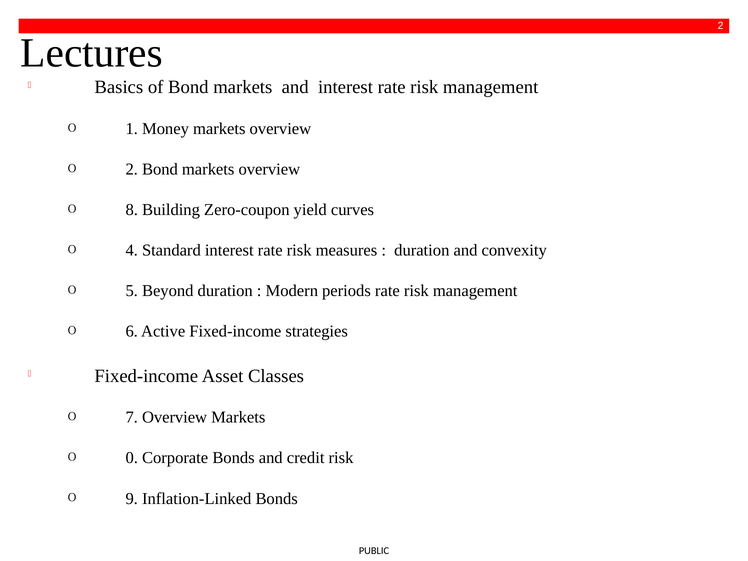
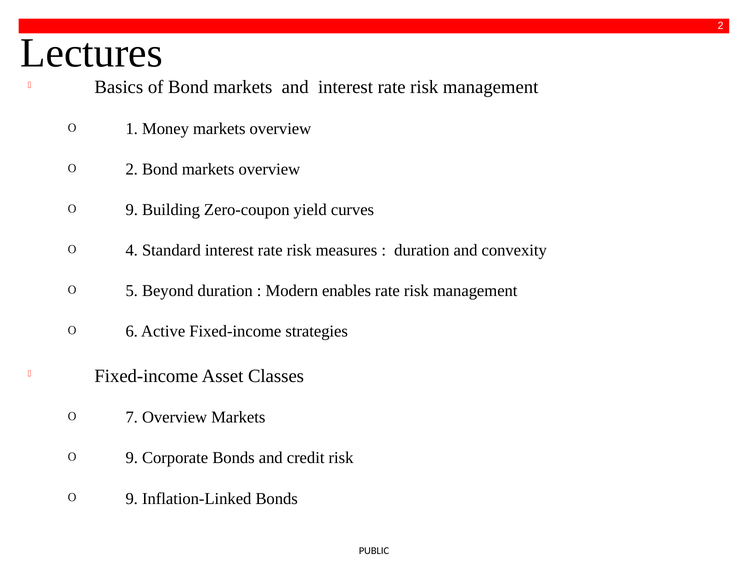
8 at (132, 210): 8 -> 9
periods: periods -> enables
0 at (132, 458): 0 -> 9
